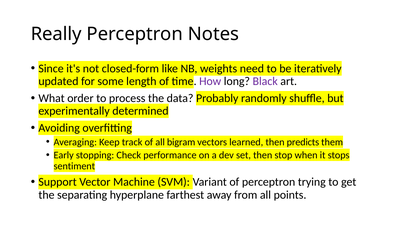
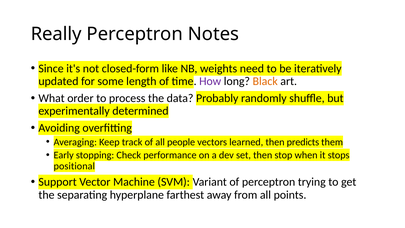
Black colour: purple -> orange
bigram: bigram -> people
sentiment: sentiment -> positional
